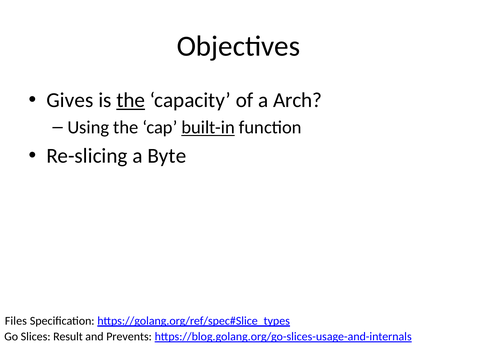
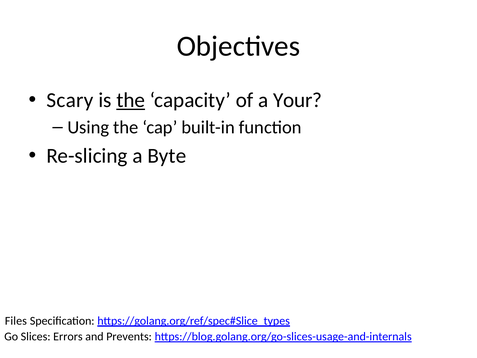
Gives: Gives -> Scary
Arch: Arch -> Your
built-in underline: present -> none
Result: Result -> Errors
